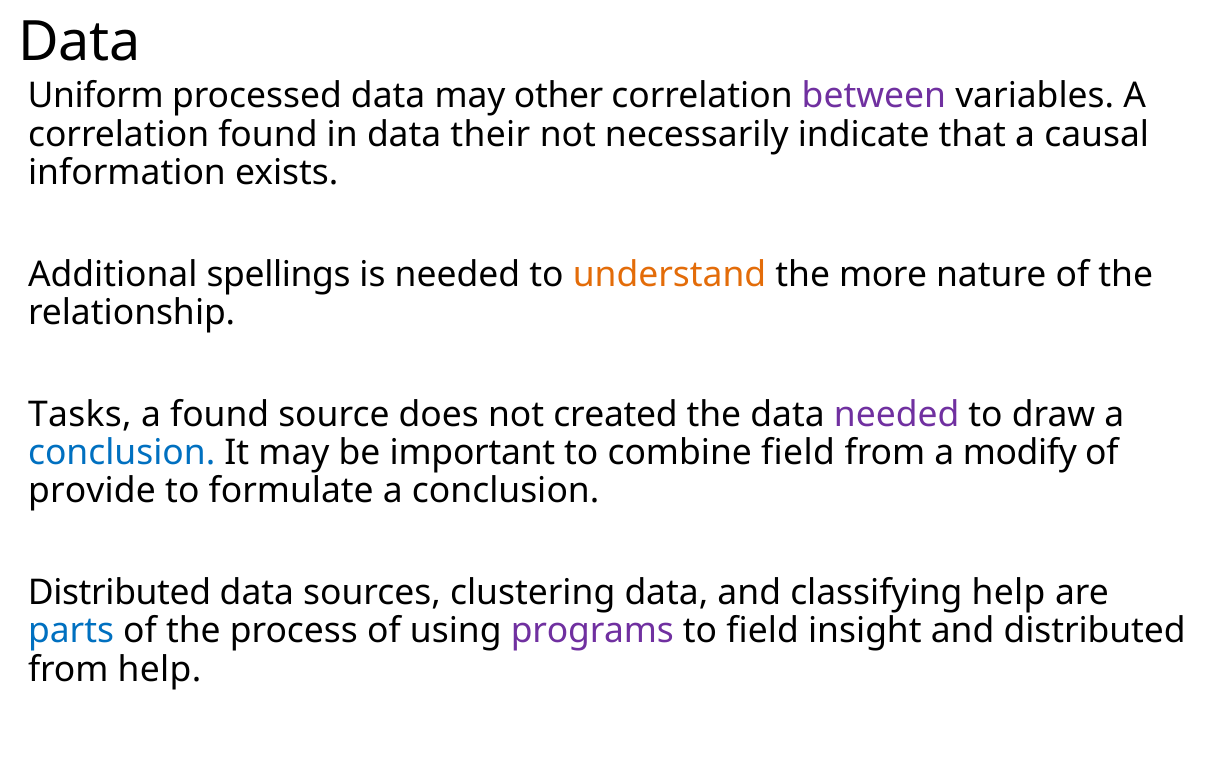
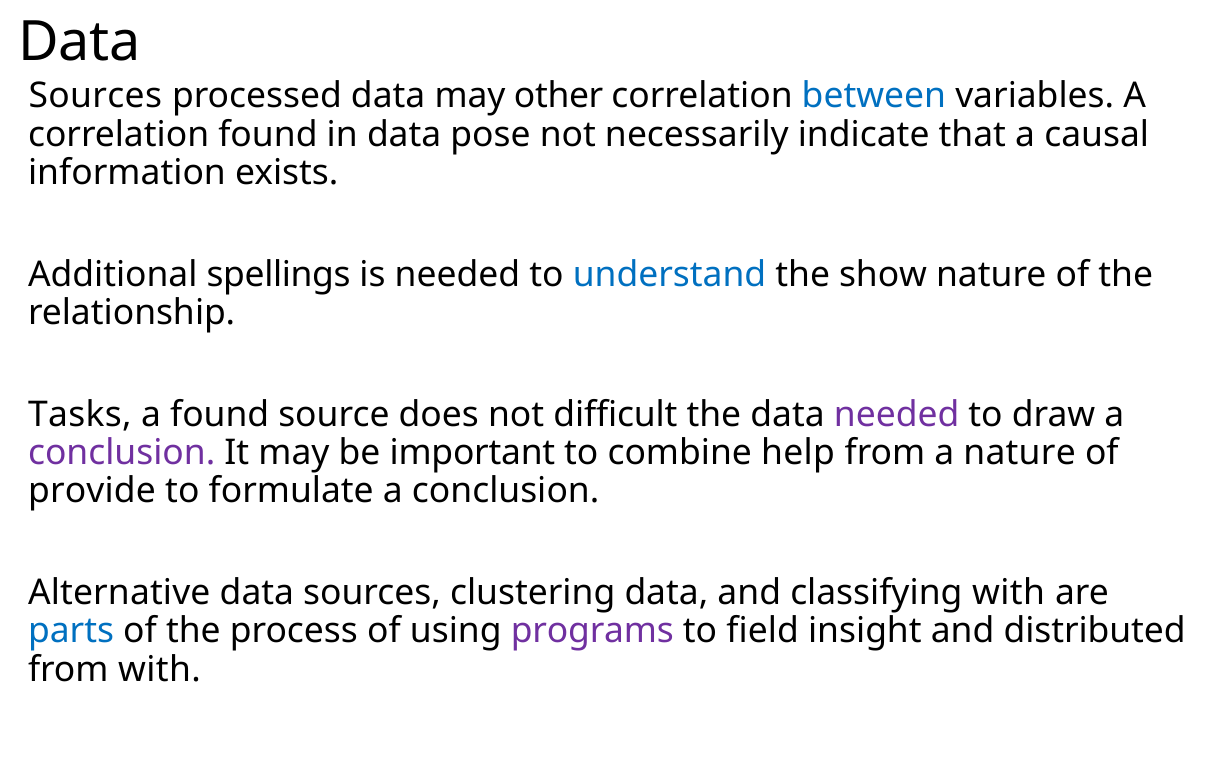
Uniform at (96, 96): Uniform -> Sources
between colour: purple -> blue
their: their -> pose
understand colour: orange -> blue
more: more -> show
created: created -> difficult
conclusion at (122, 453) colour: blue -> purple
combine field: field -> help
a modify: modify -> nature
Distributed at (119, 593): Distributed -> Alternative
classifying help: help -> with
from help: help -> with
